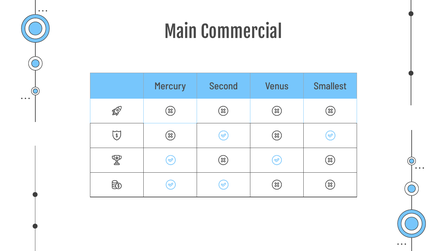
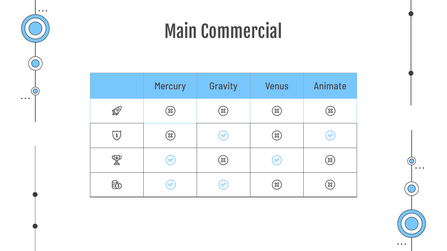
Second: Second -> Gravity
Smallest: Smallest -> Animate
